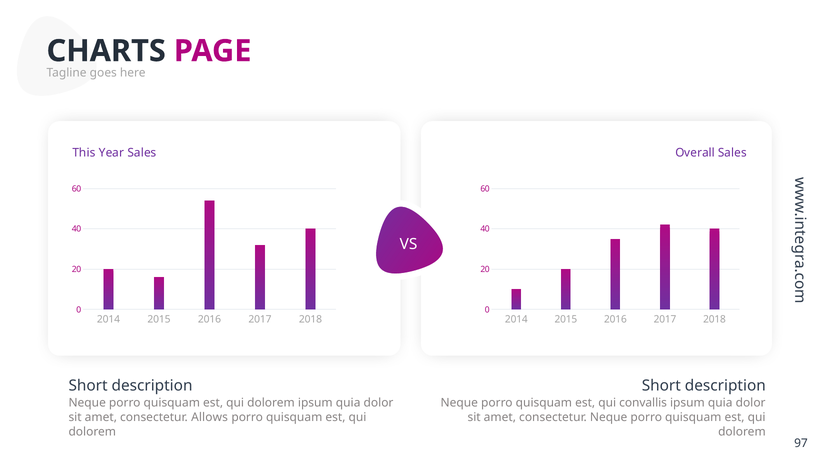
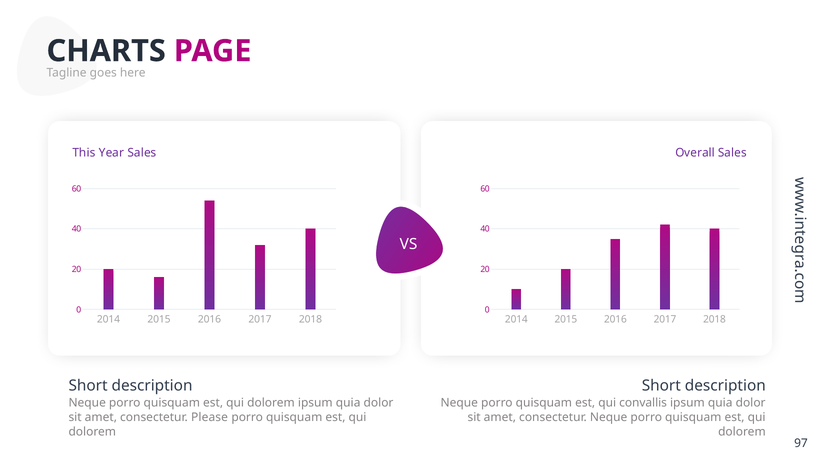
Allows: Allows -> Please
